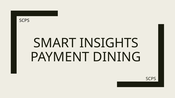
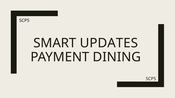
INSIGHTS: INSIGHTS -> UPDATES
